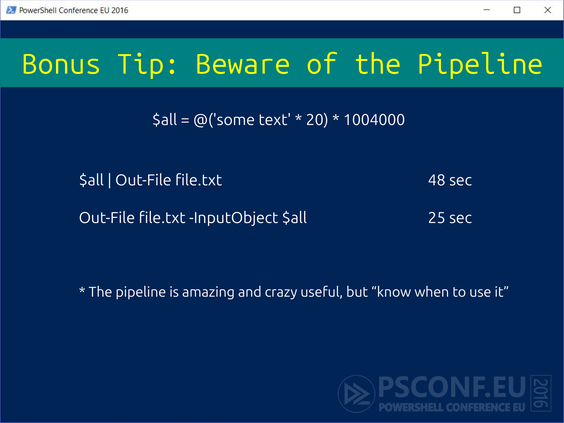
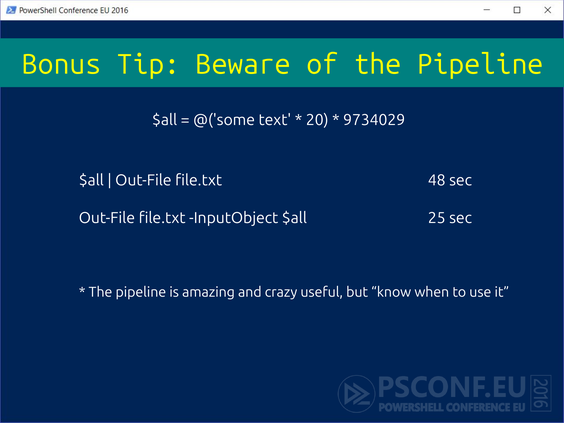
1004000: 1004000 -> 9734029
